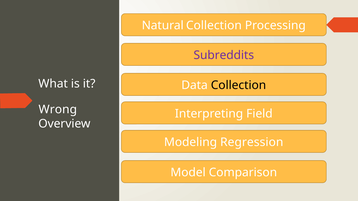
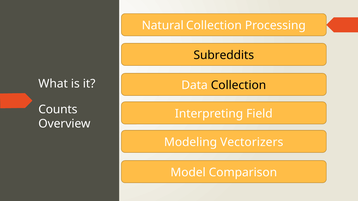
Subreddits colour: purple -> black
Wrong: Wrong -> Counts
Regression: Regression -> Vectorizers
